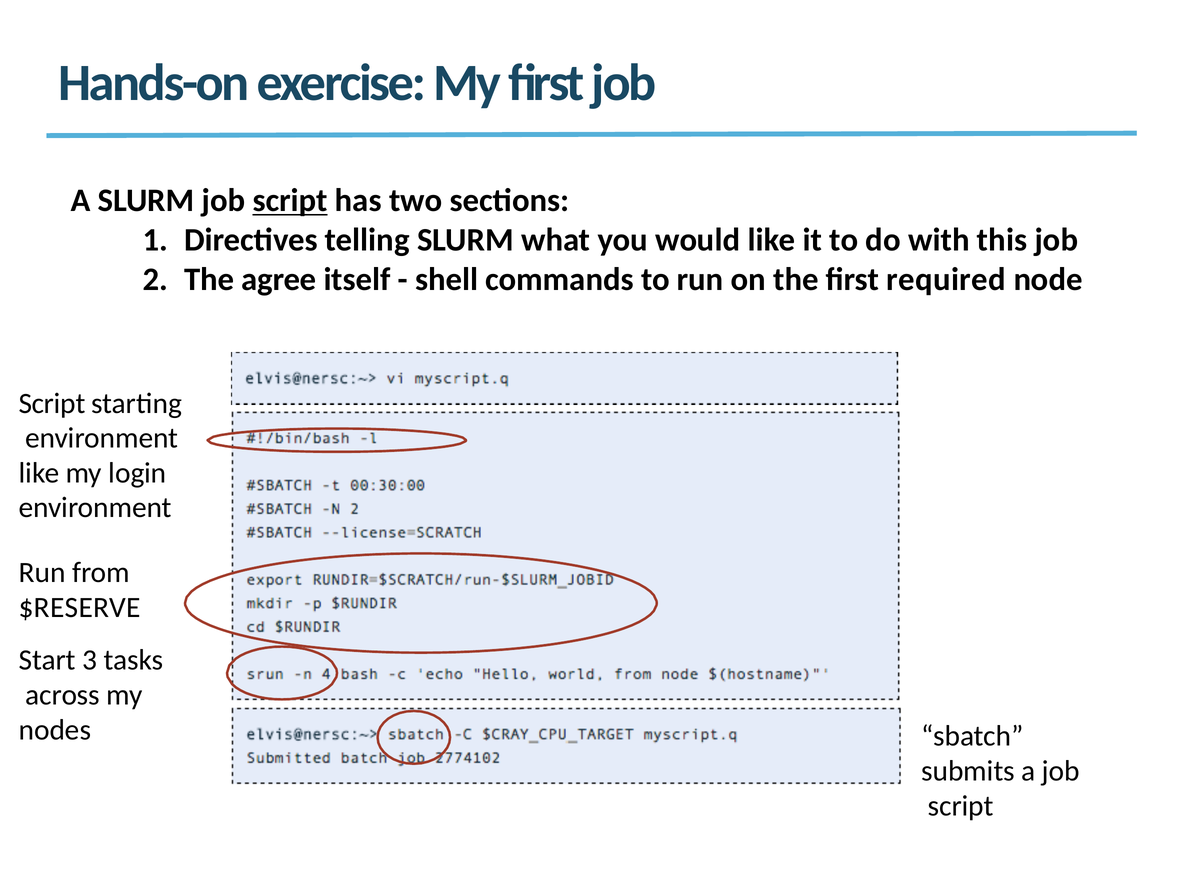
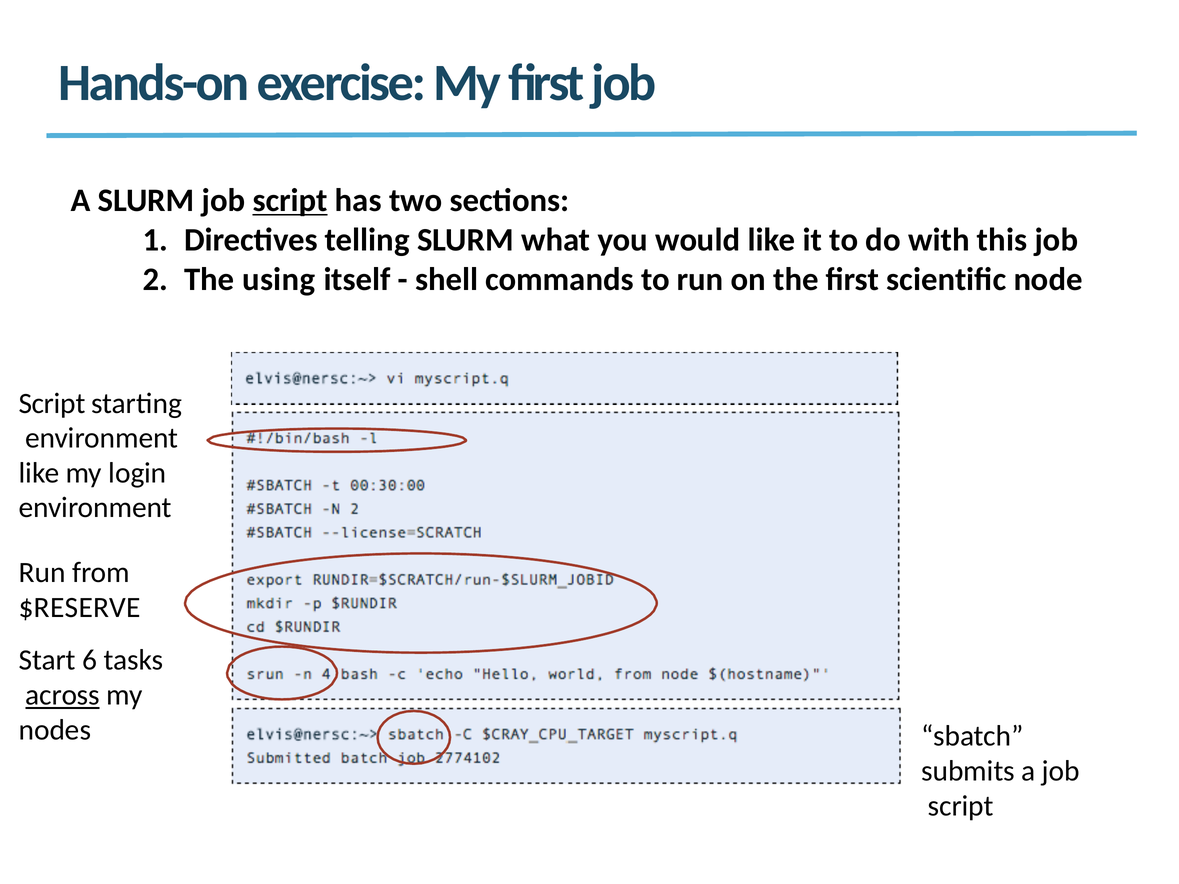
agree: agree -> using
required: required -> scientiﬁc
3: 3 -> 6
across underline: none -> present
